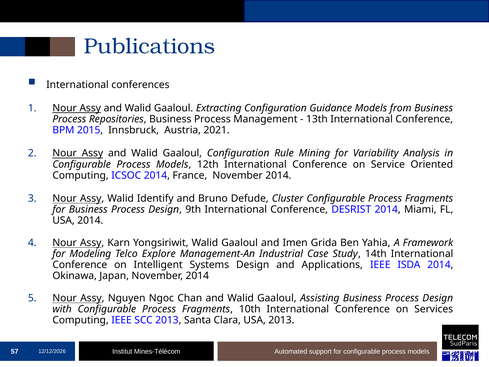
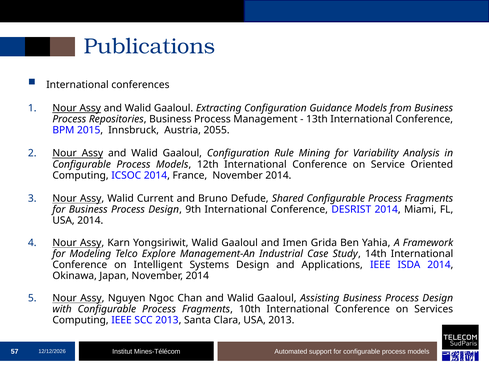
2021: 2021 -> 2055
Identify: Identify -> Current
Cluster: Cluster -> Shared
